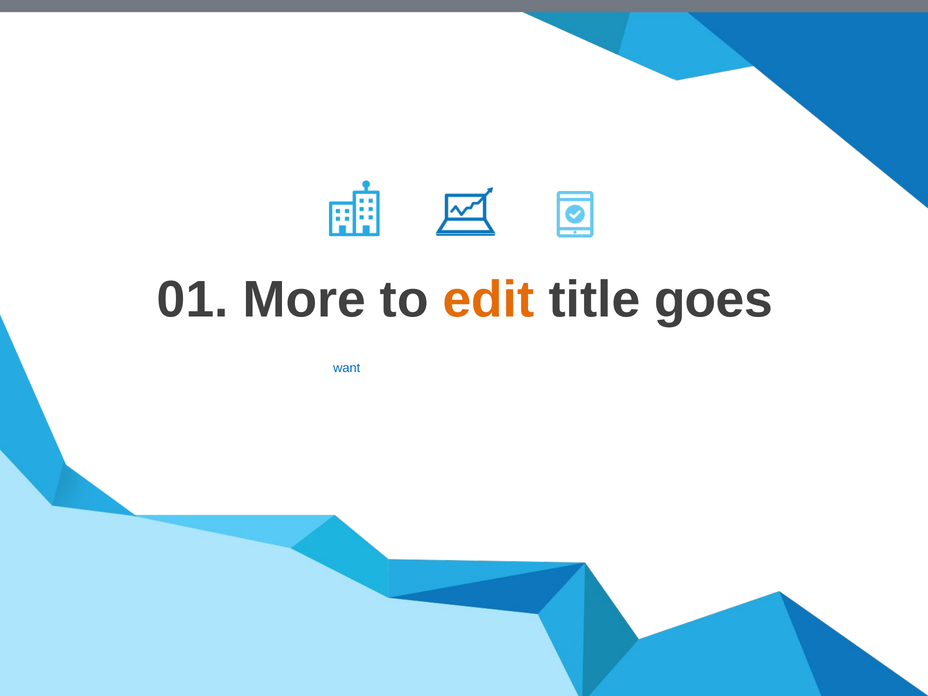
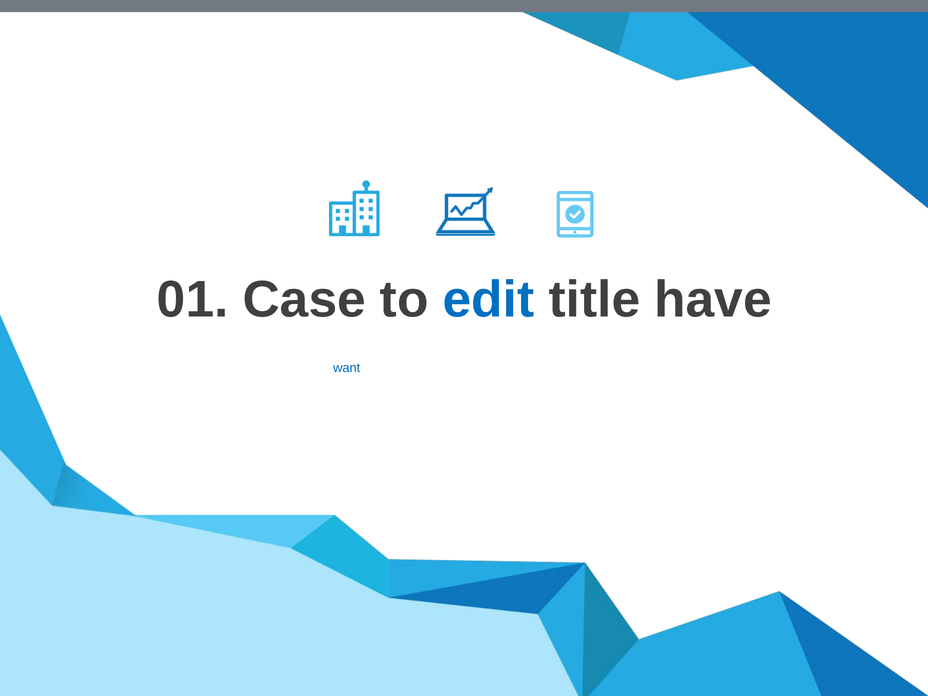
More: More -> Case
edit colour: orange -> blue
goes: goes -> have
